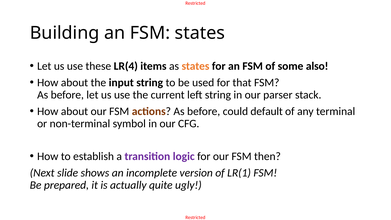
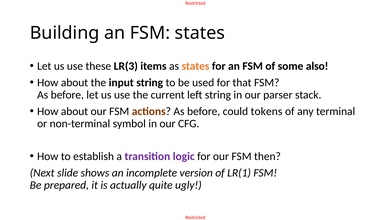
LR(4: LR(4 -> LR(3
default: default -> tokens
